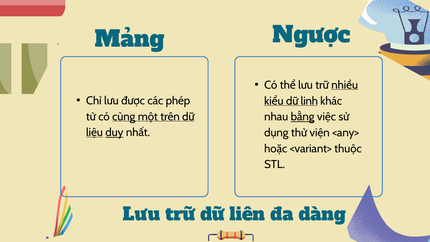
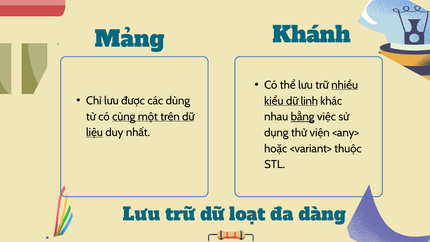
Ngược: Ngược -> Khánh
phép: phép -> dùng
duy underline: present -> none
liên: liên -> loạt
